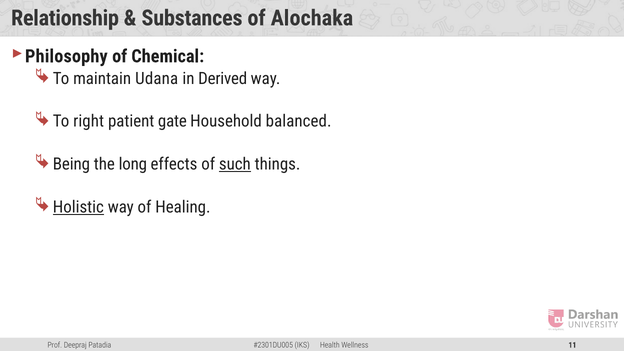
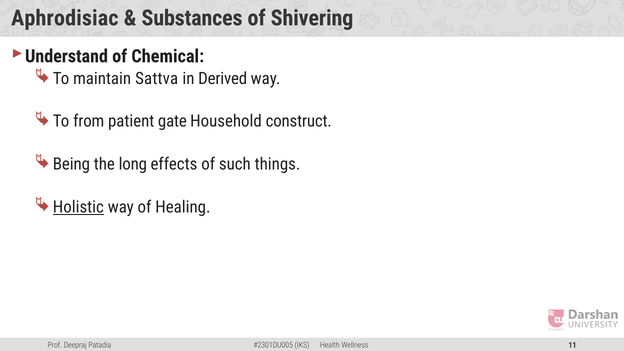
Relationship: Relationship -> Aphrodisiac
Alochaka: Alochaka -> Shivering
Philosophy: Philosophy -> Understand
Udana: Udana -> Sattva
right: right -> from
balanced: balanced -> construct
such underline: present -> none
